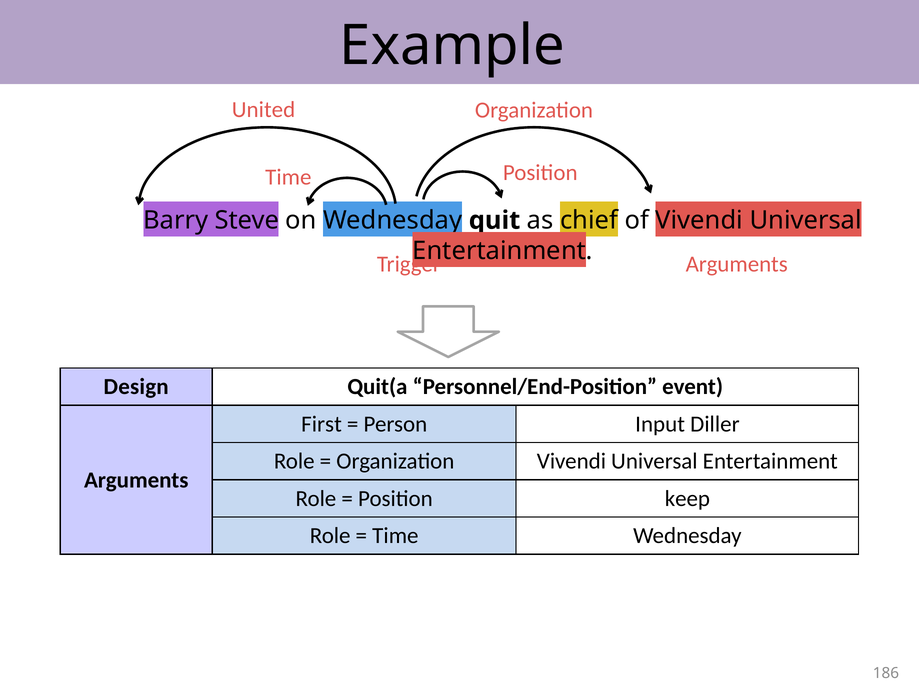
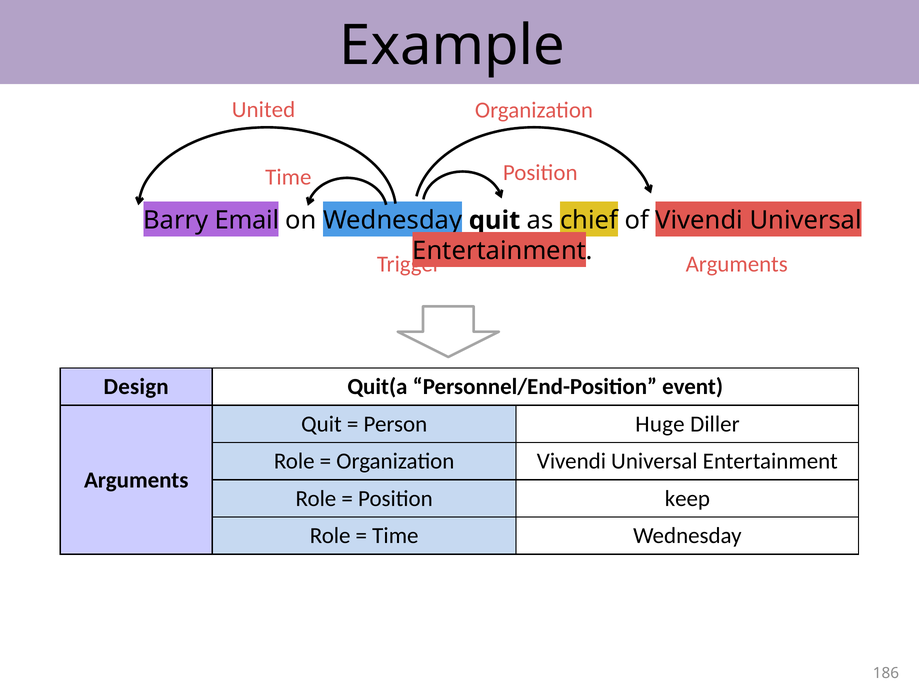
Steve: Steve -> Email
First at (321, 424): First -> Quit
Input: Input -> Huge
